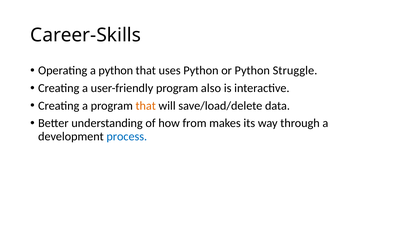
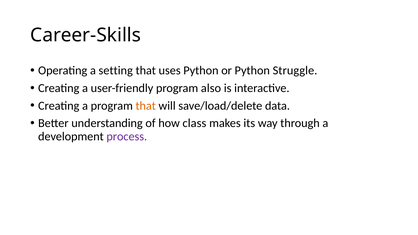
a python: python -> setting
from: from -> class
process colour: blue -> purple
